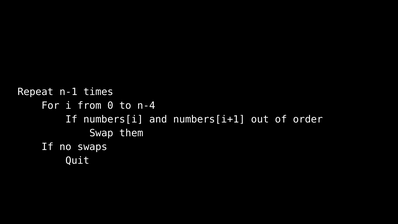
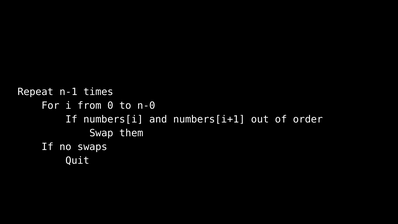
n-4: n-4 -> n-0
